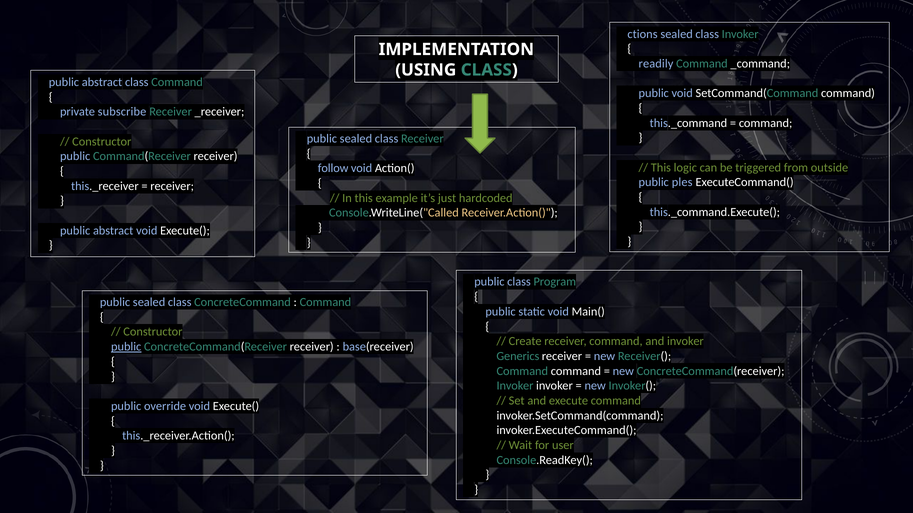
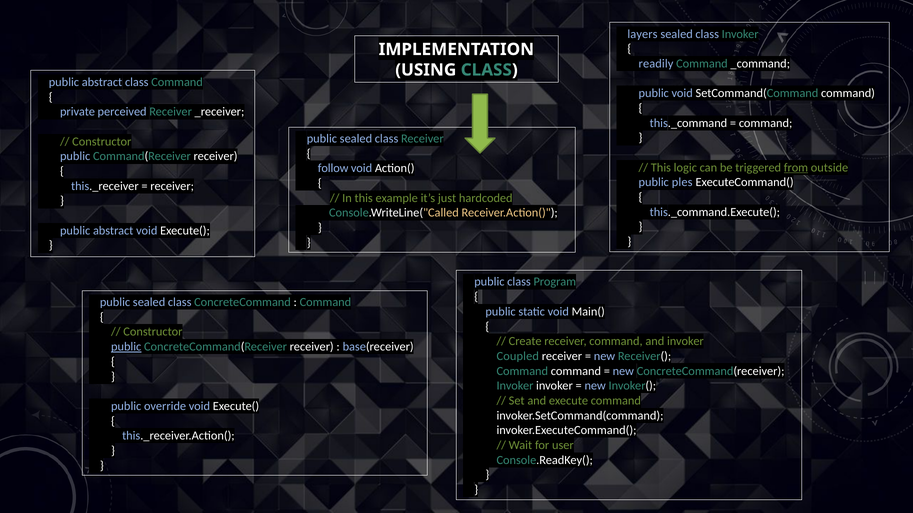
ctions: ctions -> layers
subscribe: subscribe -> perceived
from underline: none -> present
Generics: Generics -> Coupled
